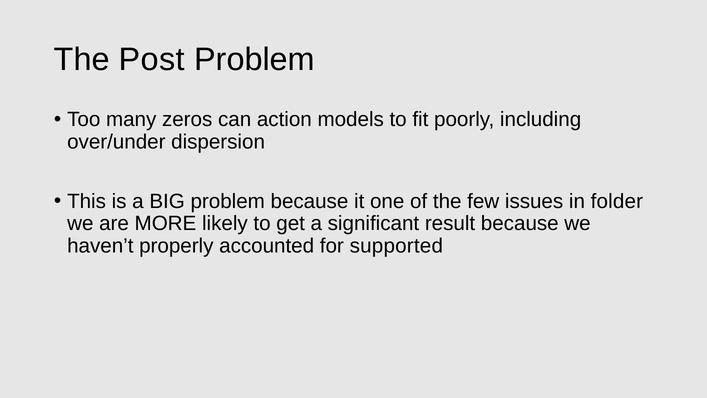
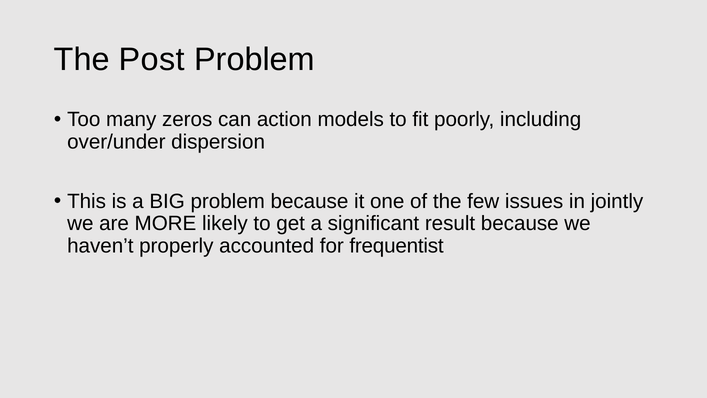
folder: folder -> jointly
supported: supported -> frequentist
